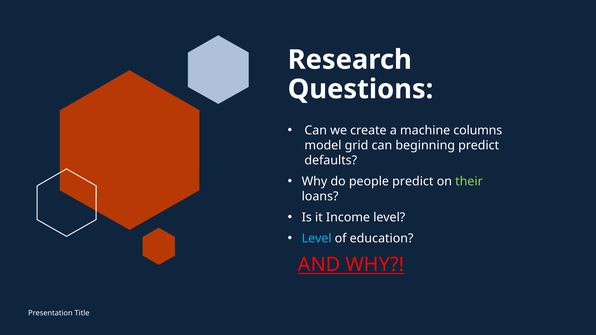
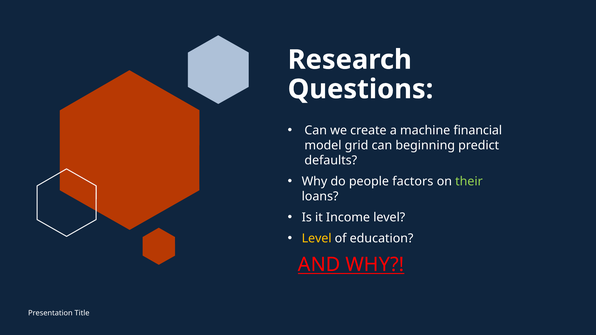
columns: columns -> financial
people predict: predict -> factors
Level at (317, 239) colour: light blue -> yellow
